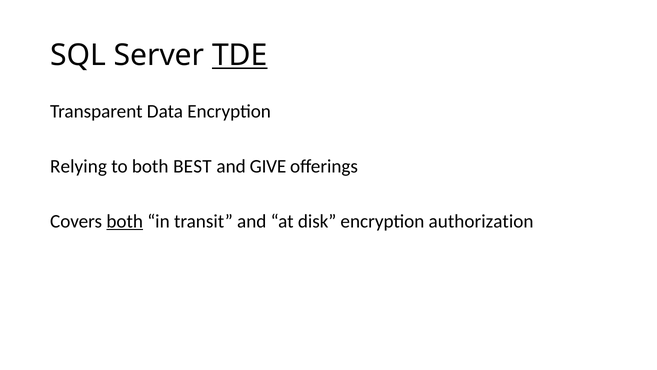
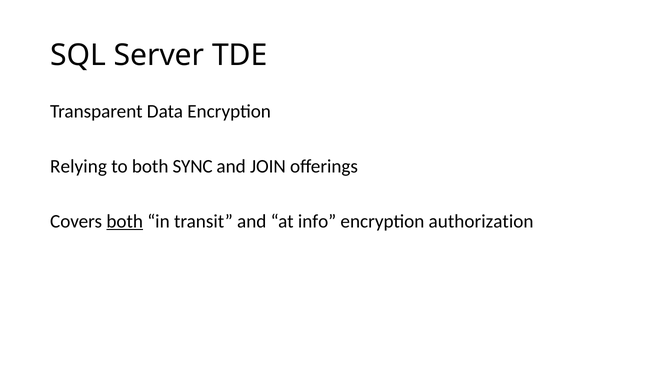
TDE underline: present -> none
BEST: BEST -> SYNC
GIVE: GIVE -> JOIN
disk: disk -> info
